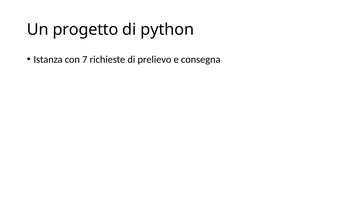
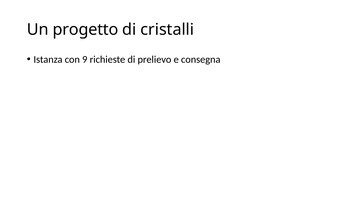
python: python -> cristalli
7: 7 -> 9
